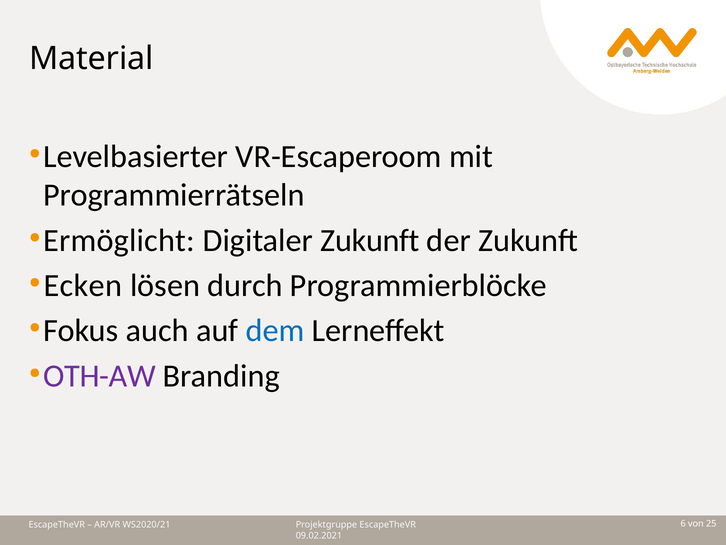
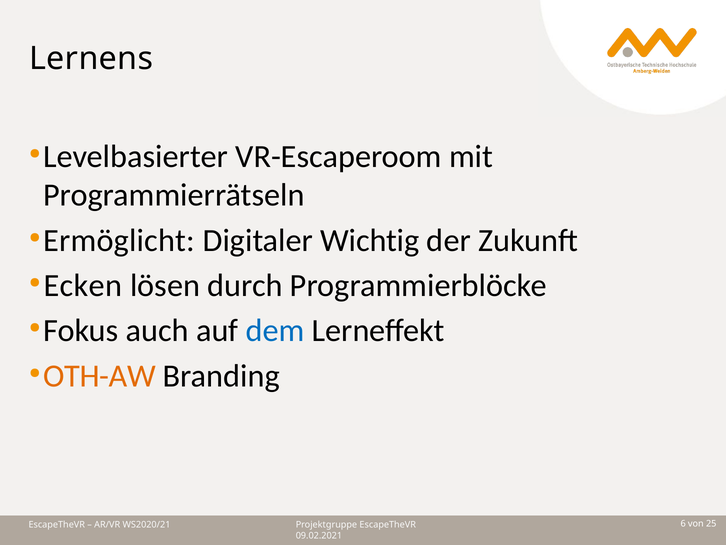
Material: Material -> Lernens
Digitaler Zukunft: Zukunft -> Wichtig
OTH-AW colour: purple -> orange
